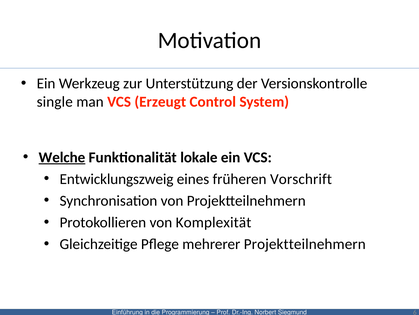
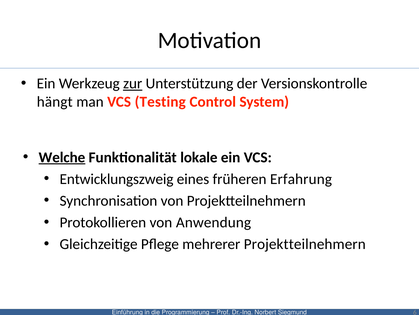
zur underline: none -> present
single: single -> hängt
Erzeugt: Erzeugt -> Testing
Vorschrift: Vorschrift -> Erfahrung
Komplexität: Komplexität -> Anwendung
